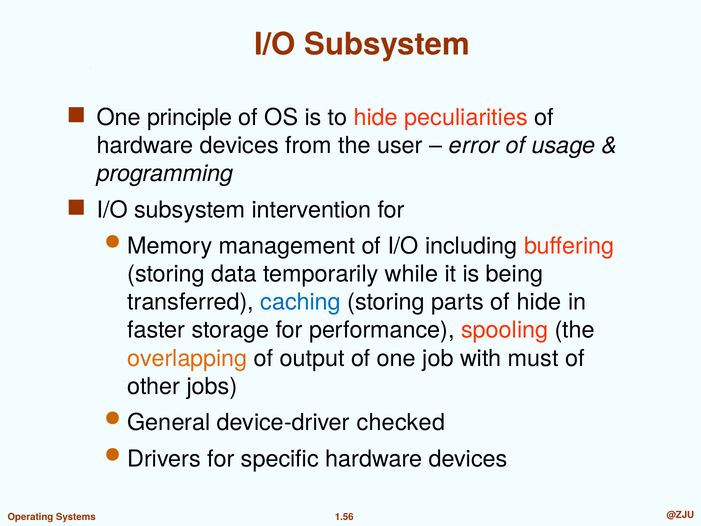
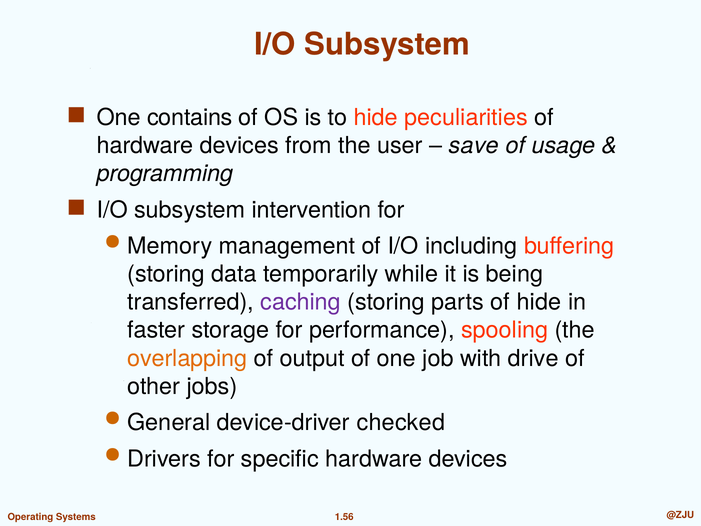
principle: principle -> contains
error: error -> save
caching colour: blue -> purple
must: must -> drive
